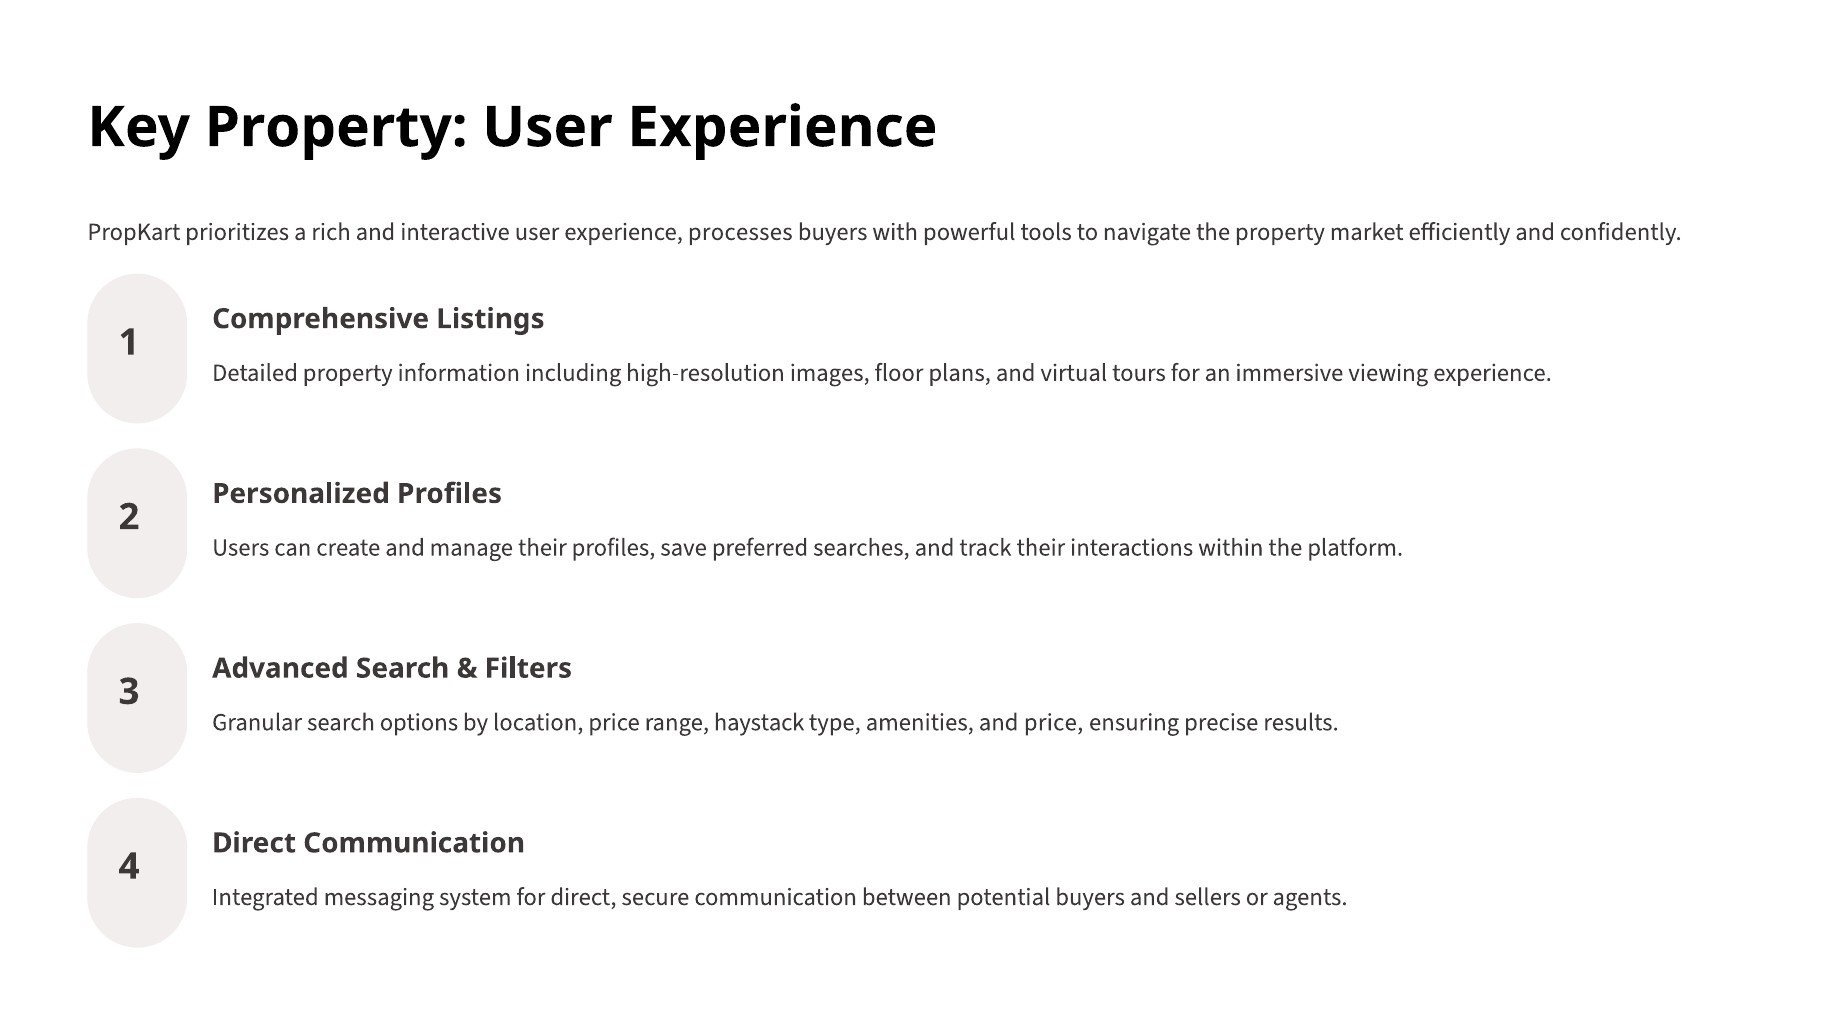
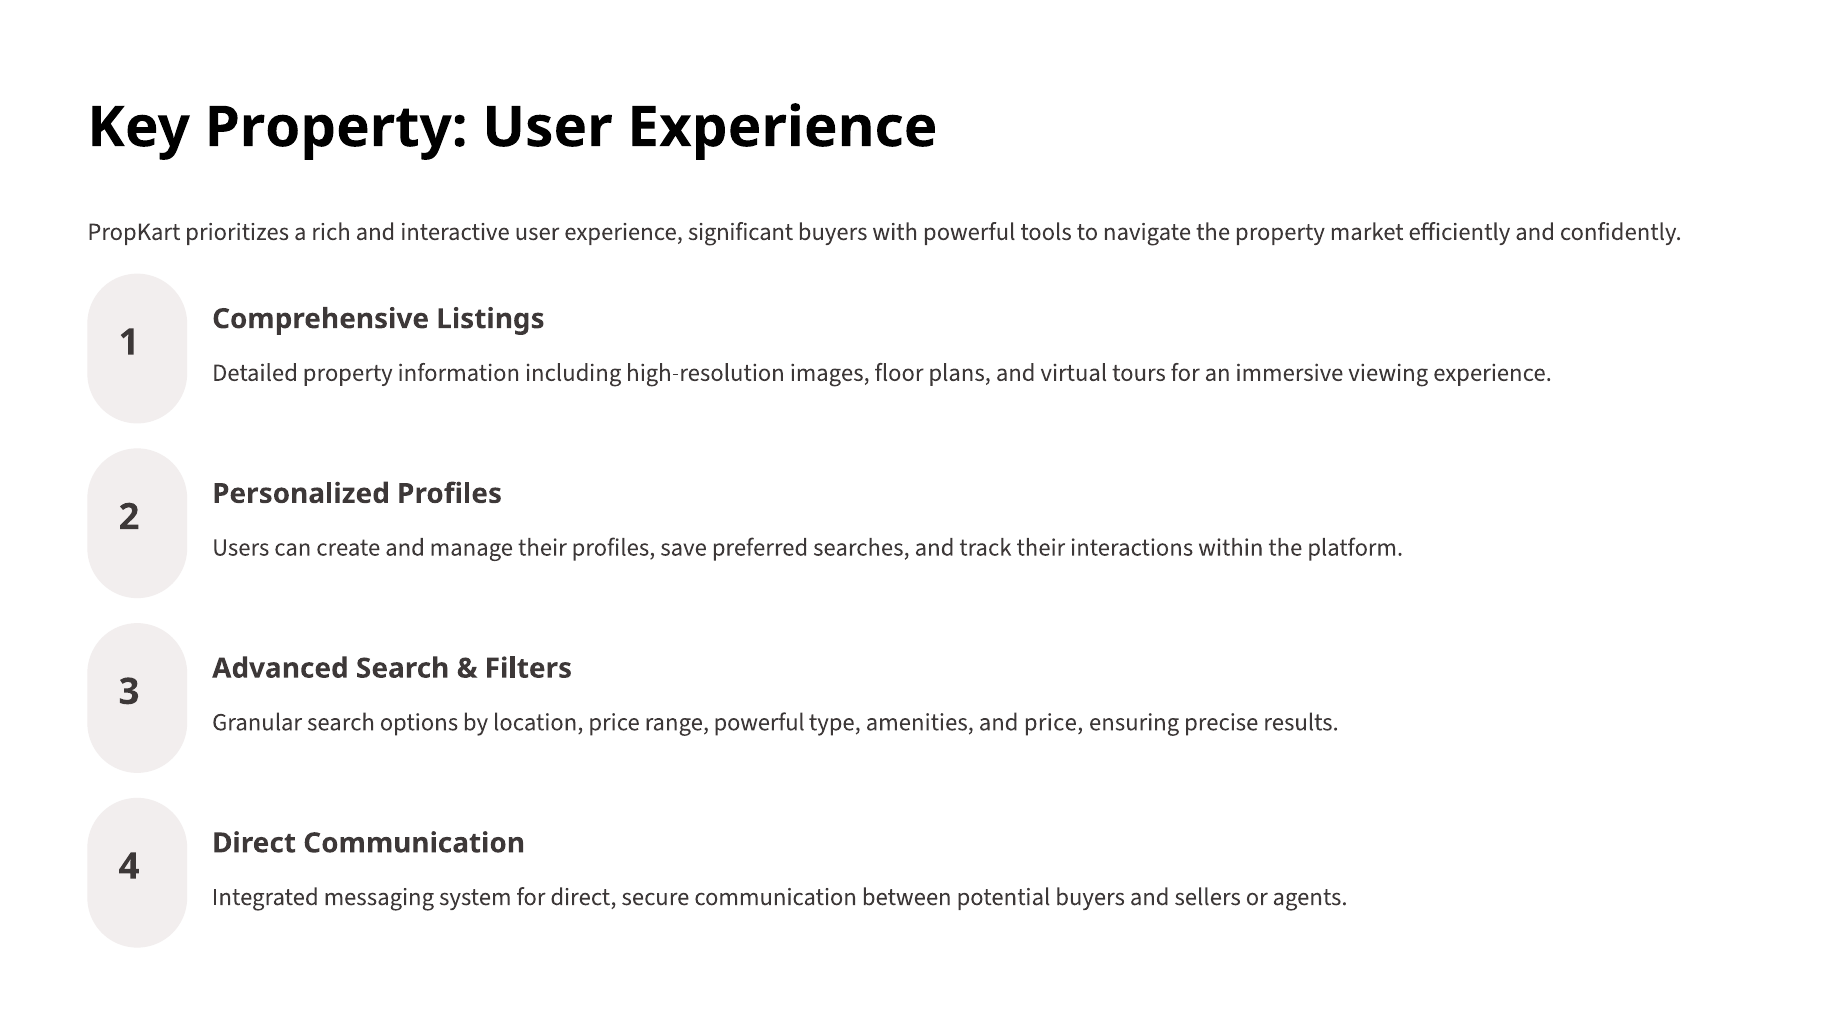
processes: processes -> significant
range haystack: haystack -> powerful
